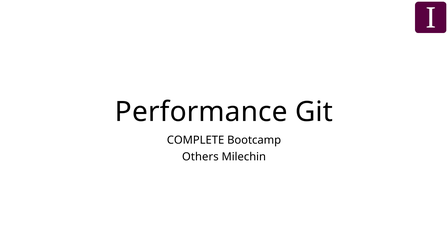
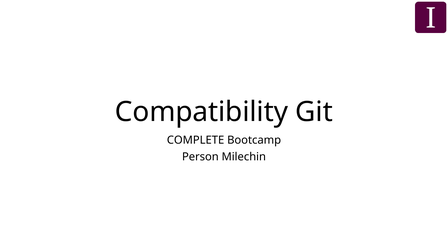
Performance: Performance -> Compatibility
Others: Others -> Person
